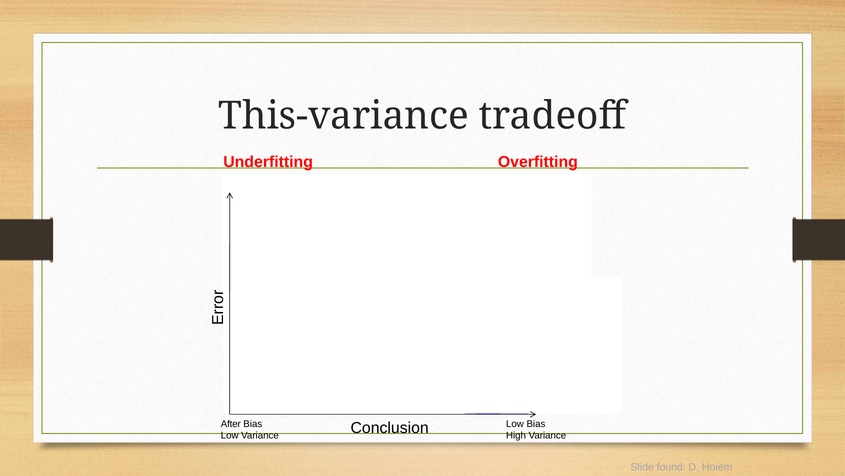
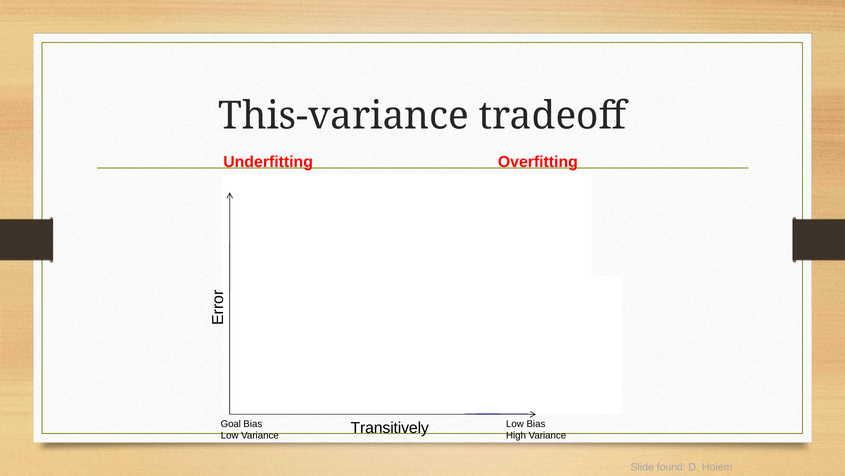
After: After -> Goal
Conclusion: Conclusion -> Transitively
